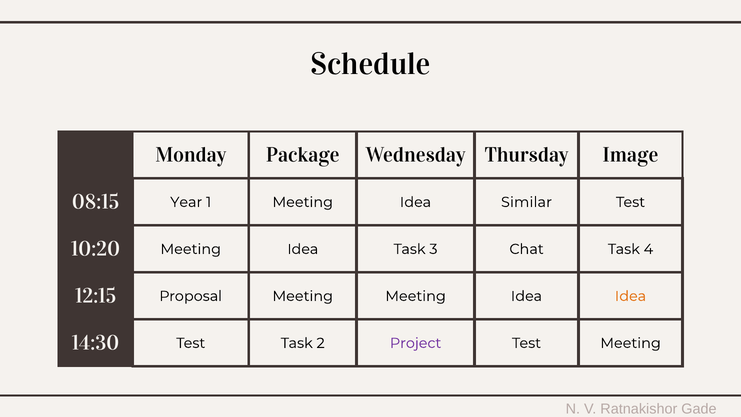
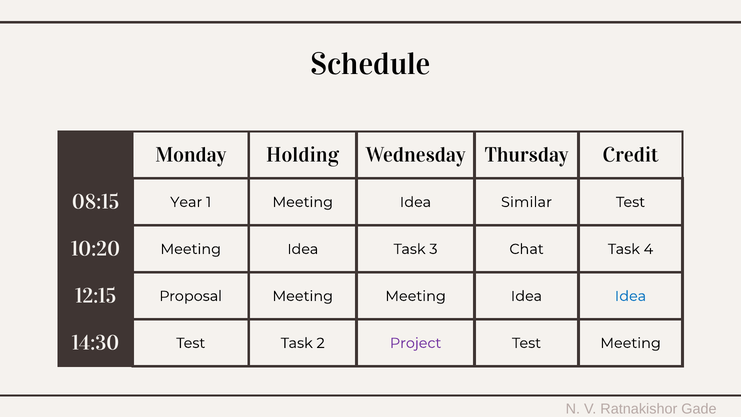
Package: Package -> Holding
Image: Image -> Credit
Idea at (631, 296) colour: orange -> blue
